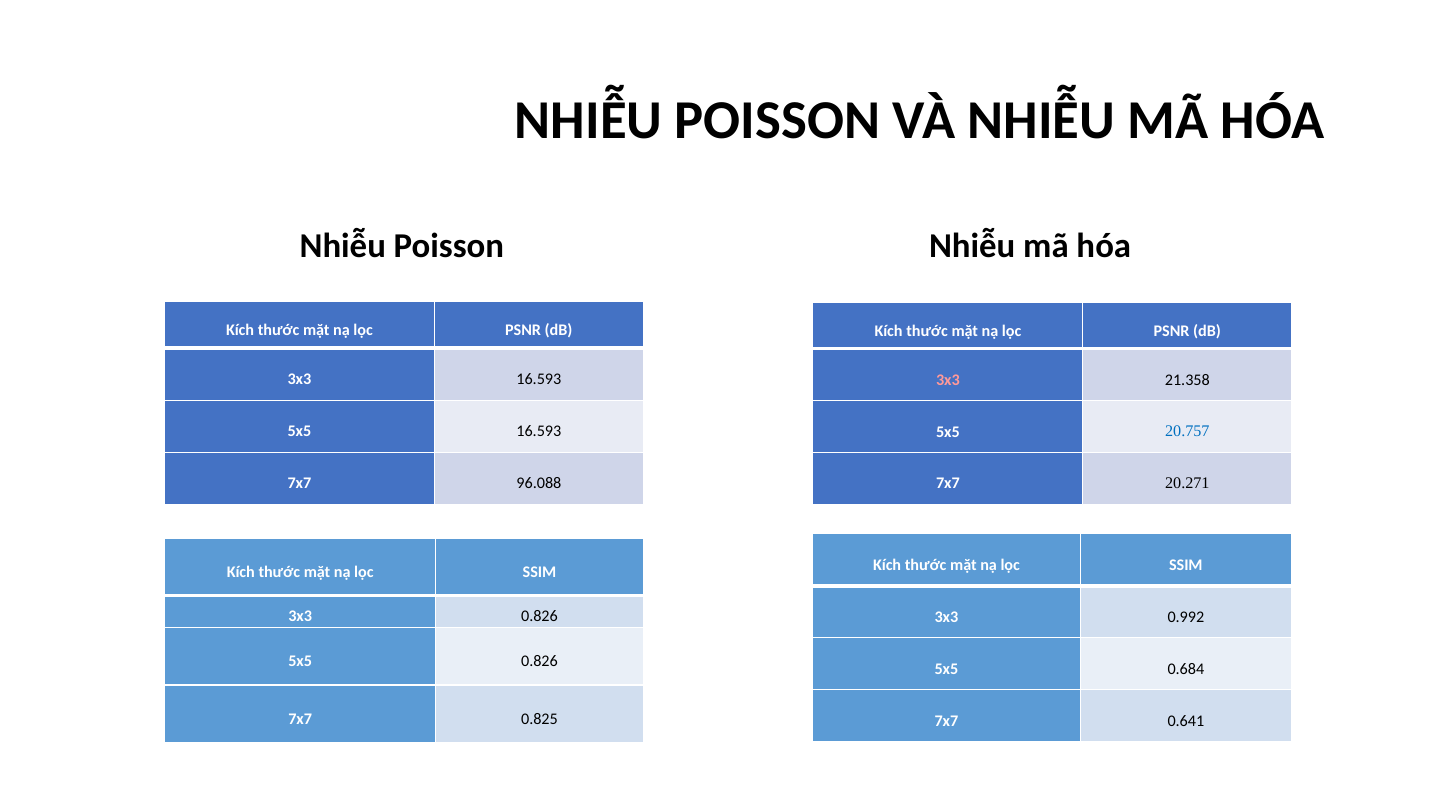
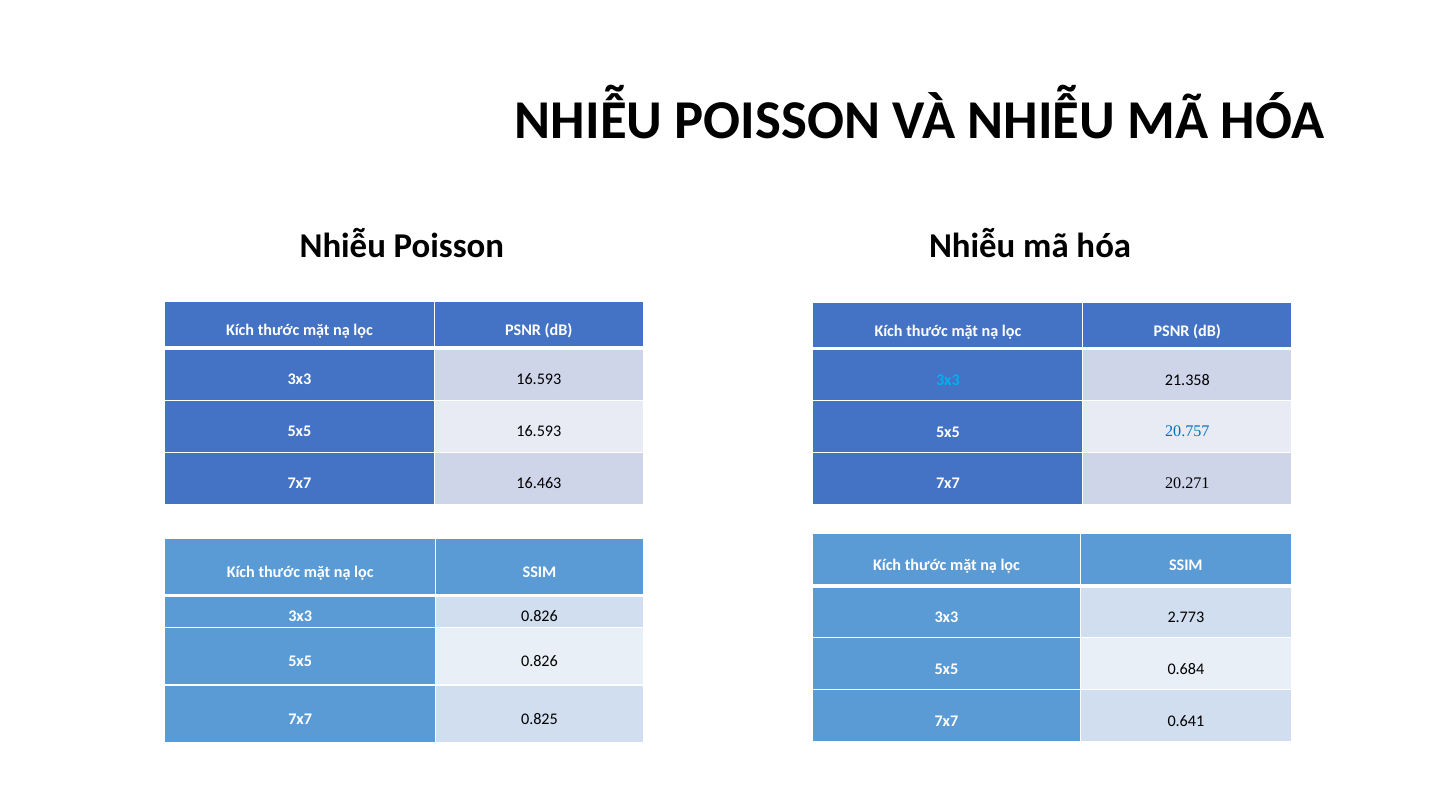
3x3 at (948, 380) colour: pink -> light blue
96.088: 96.088 -> 16.463
0.992: 0.992 -> 2.773
